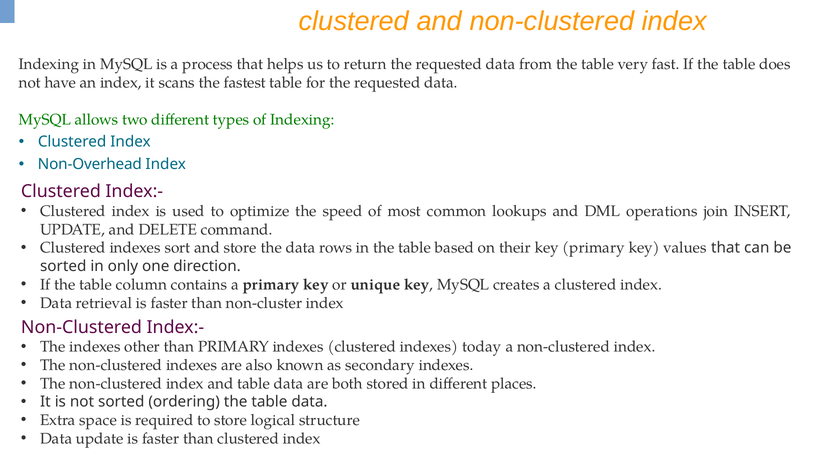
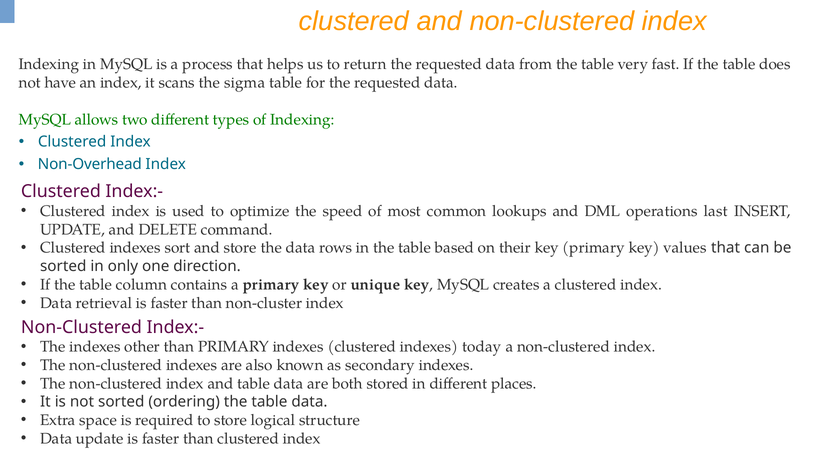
fastest: fastest -> sigma
join: join -> last
